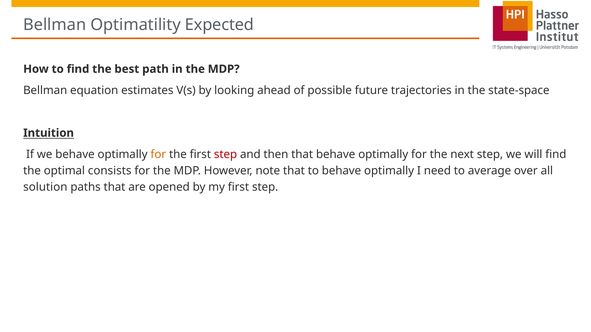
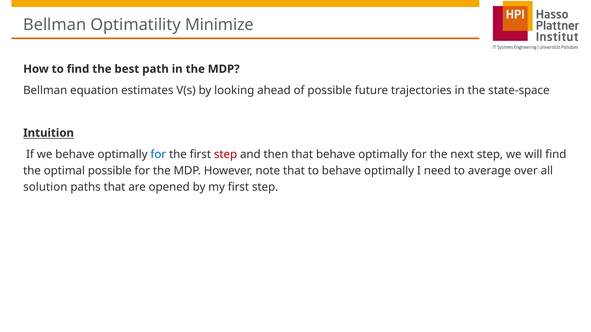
Expected: Expected -> Minimize
for at (158, 154) colour: orange -> blue
optimal consists: consists -> possible
